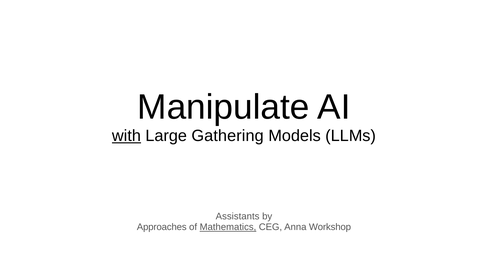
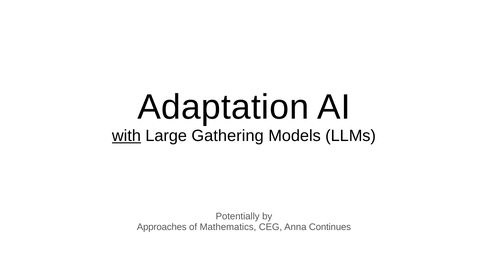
Manipulate: Manipulate -> Adaptation
Assistants: Assistants -> Potentially
Mathematics underline: present -> none
Workshop: Workshop -> Continues
